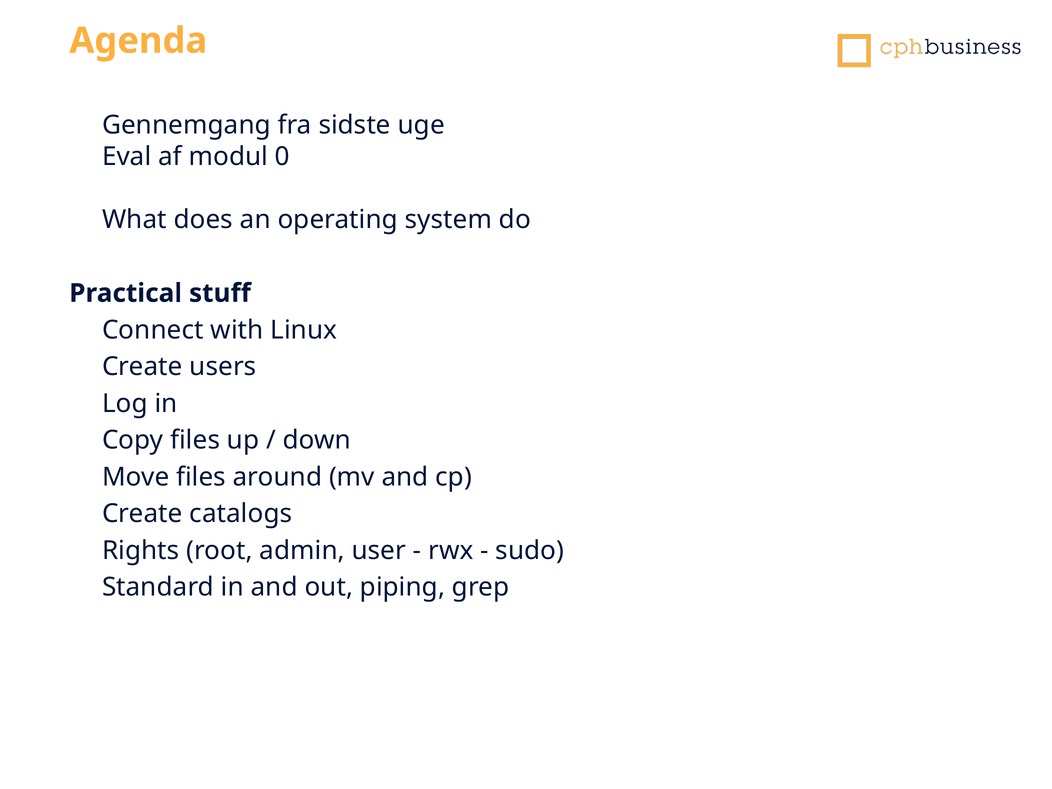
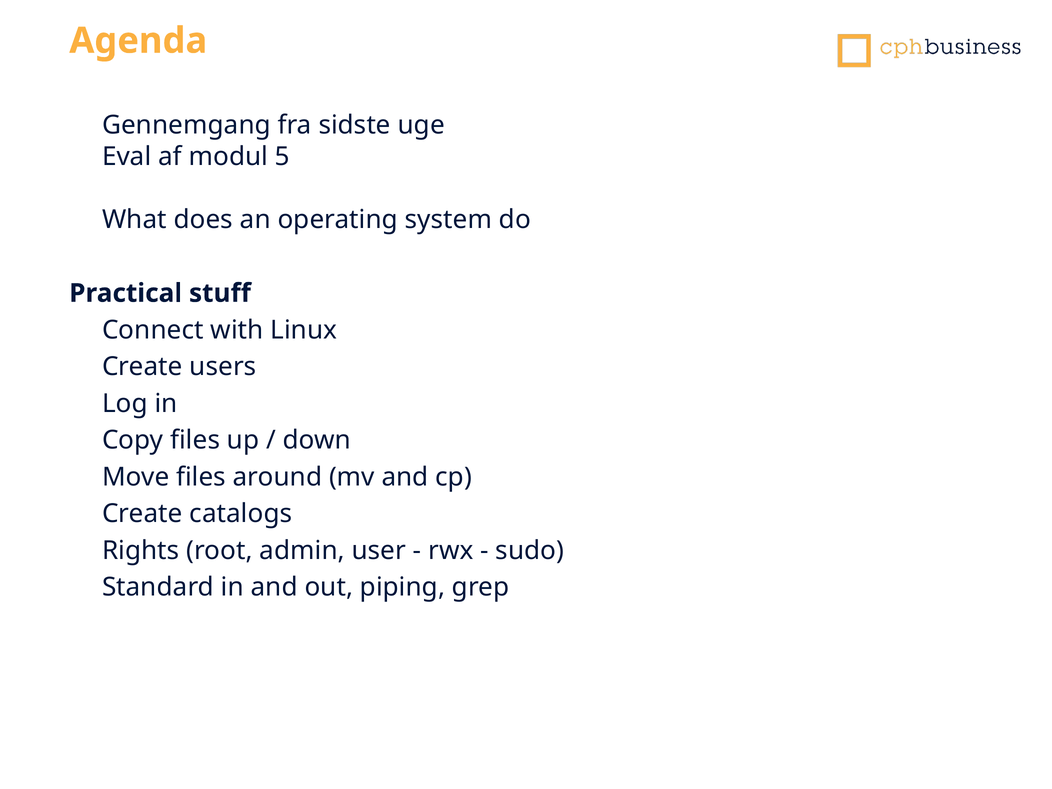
0: 0 -> 5
